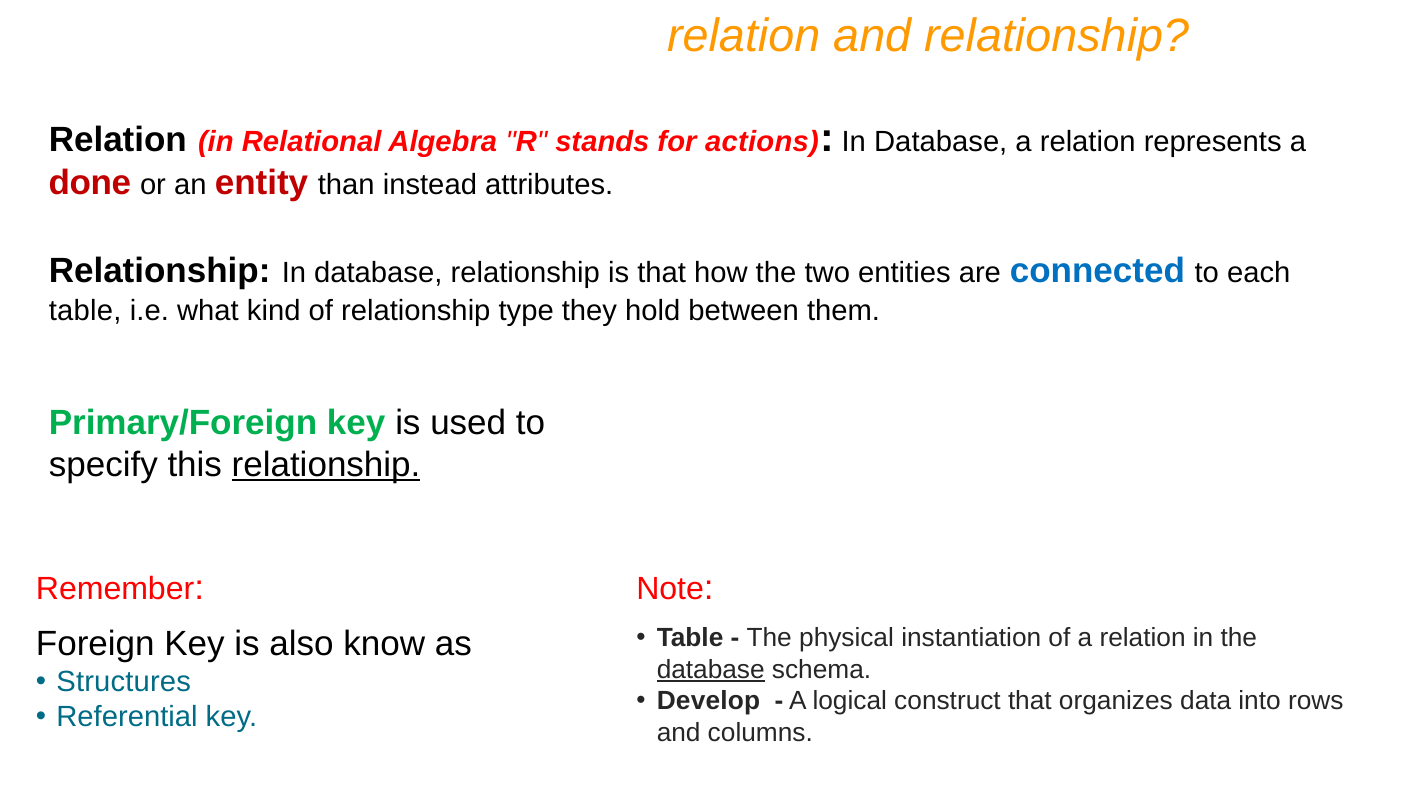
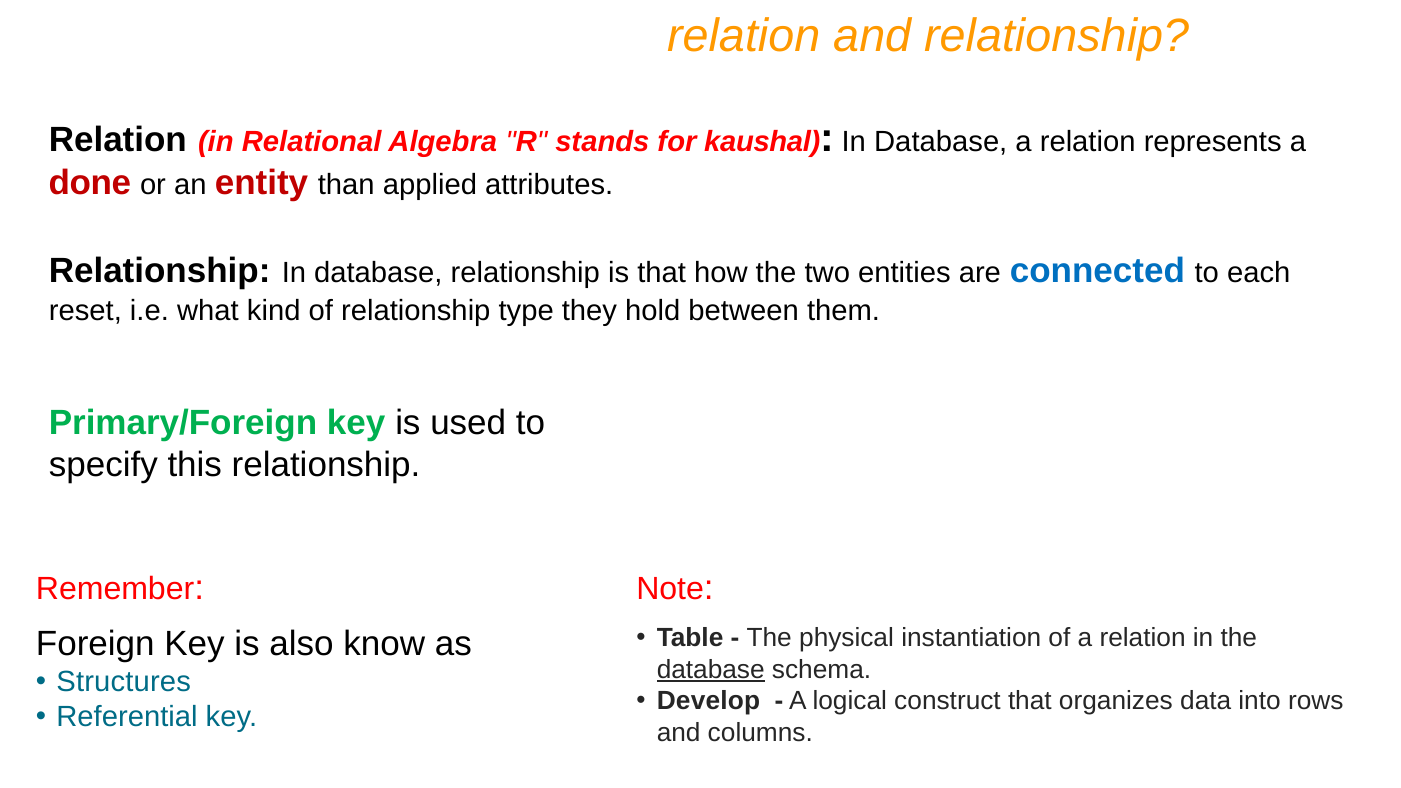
actions: actions -> kaushal
instead: instead -> applied
table at (85, 311): table -> reset
relationship at (326, 465) underline: present -> none
